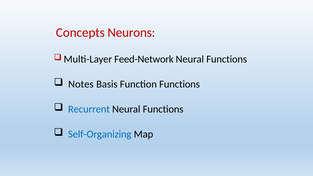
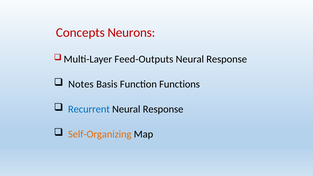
Feed-Network: Feed-Network -> Feed-Outputs
Functions at (227, 59): Functions -> Response
Functions at (163, 109): Functions -> Response
Self-Organizing colour: blue -> orange
